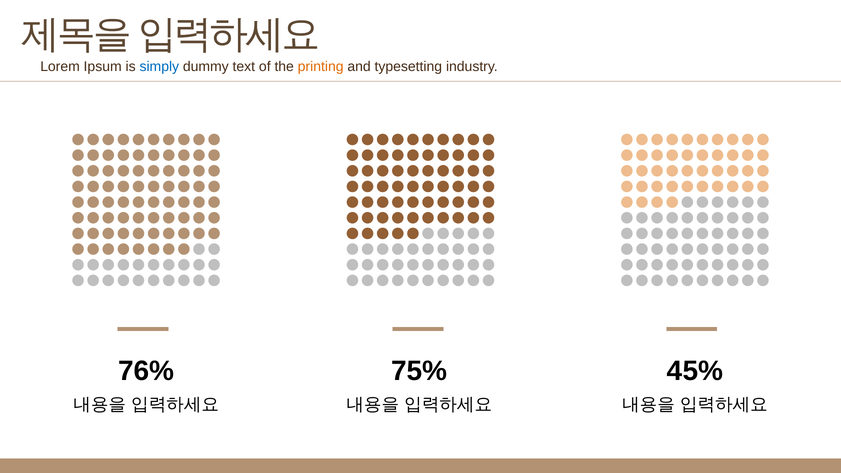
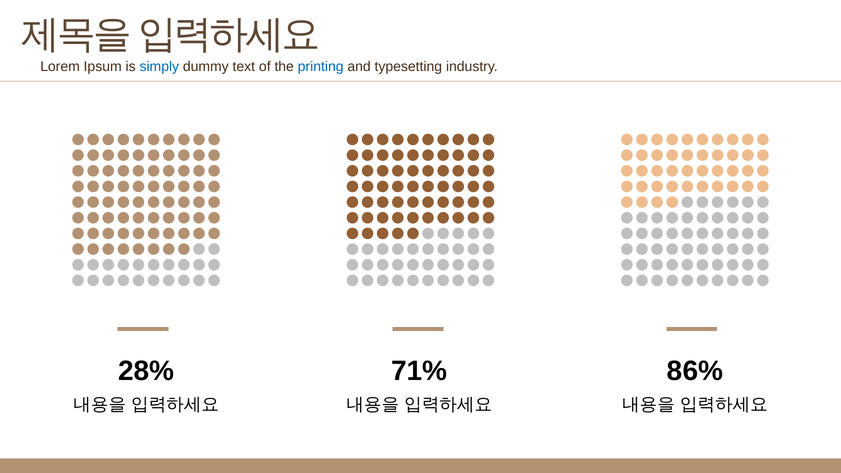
printing colour: orange -> blue
76%: 76% -> 28%
75%: 75% -> 71%
45%: 45% -> 86%
